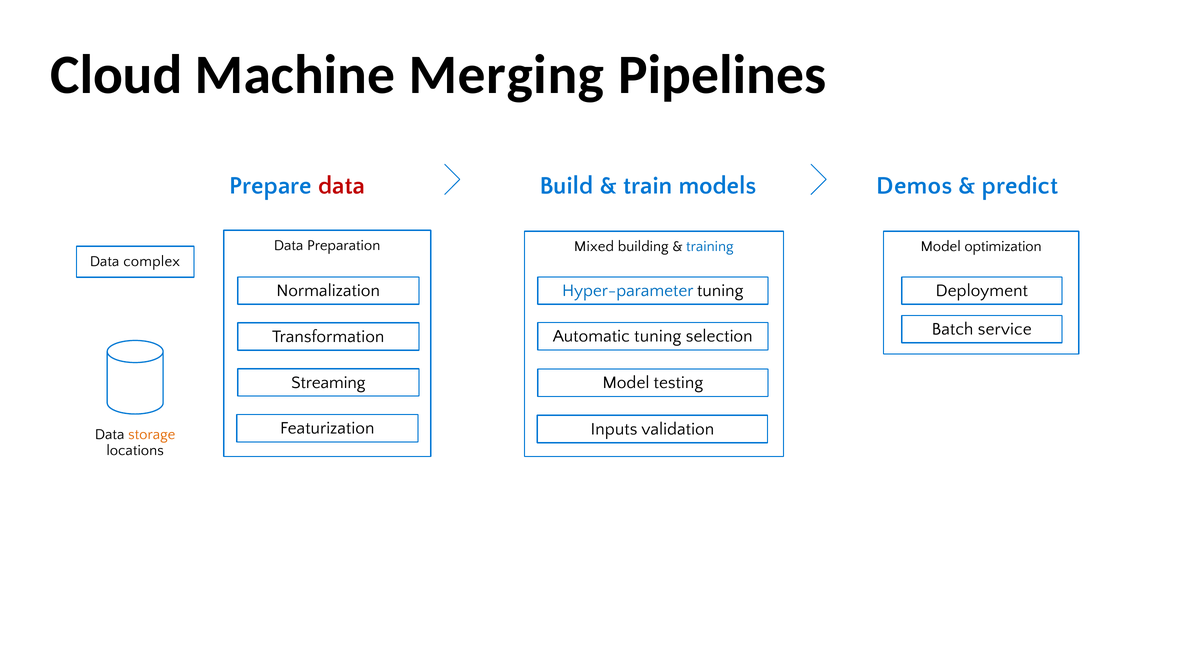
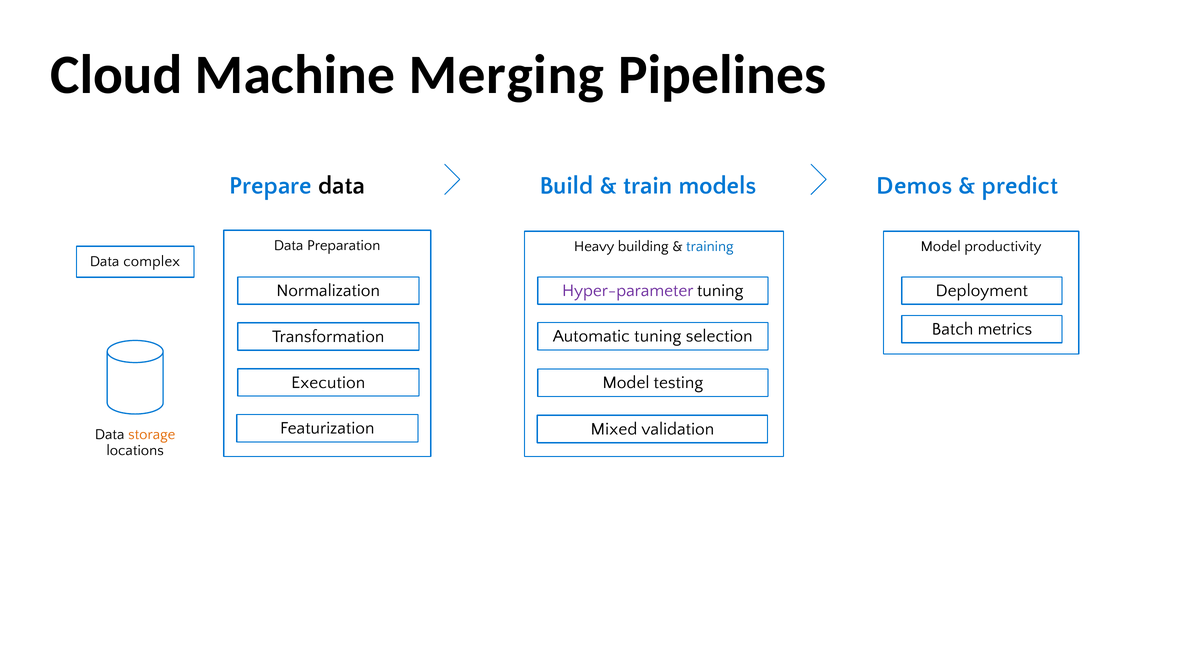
data at (342, 185) colour: red -> black
Mixed: Mixed -> Heavy
optimization: optimization -> productivity
Hyper-parameter colour: blue -> purple
service: service -> metrics
Streaming: Streaming -> Execution
Inputs: Inputs -> Mixed
